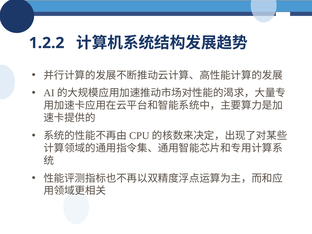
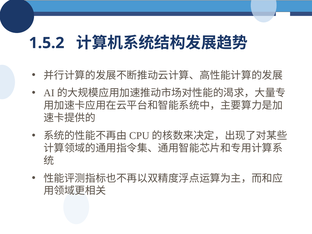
1.2.2: 1.2.2 -> 1.5.2
